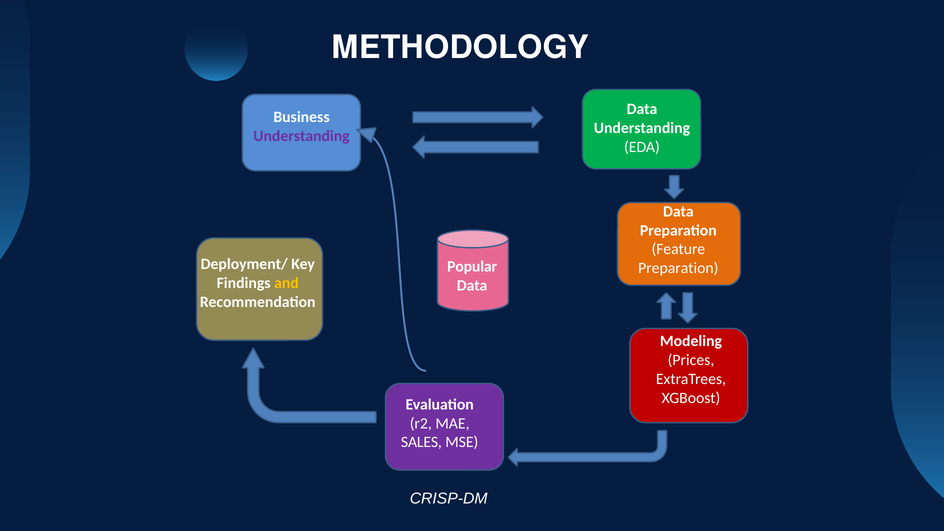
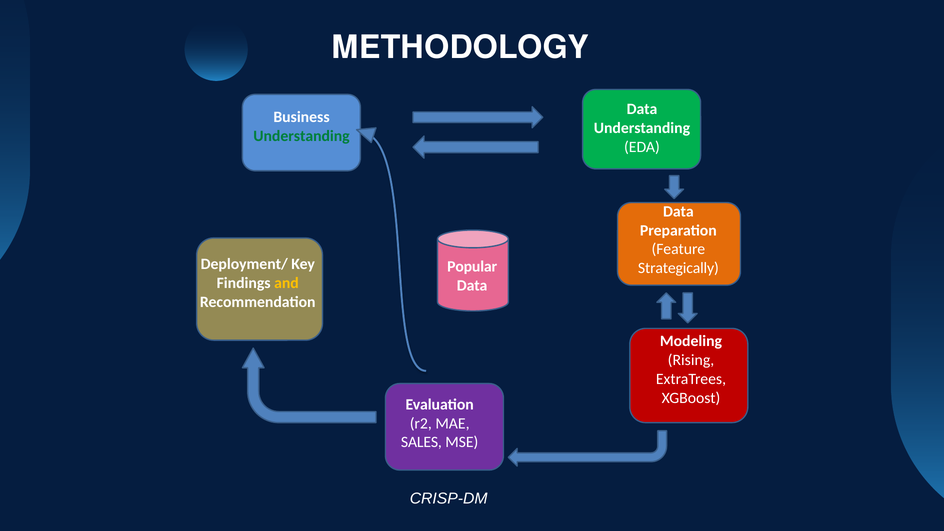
Understanding at (302, 136) colour: purple -> green
Preparation at (678, 268): Preparation -> Strategically
Prices: Prices -> Rising
